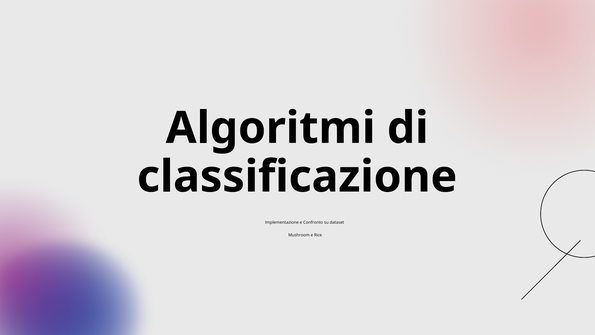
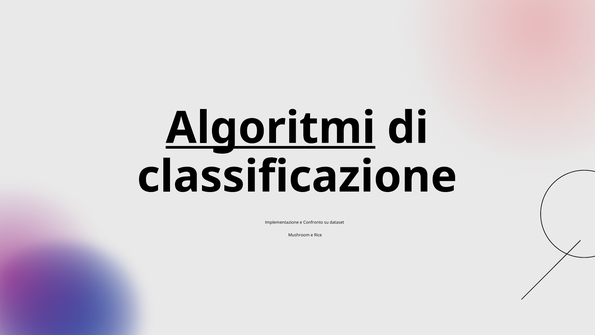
Algoritmi underline: none -> present
